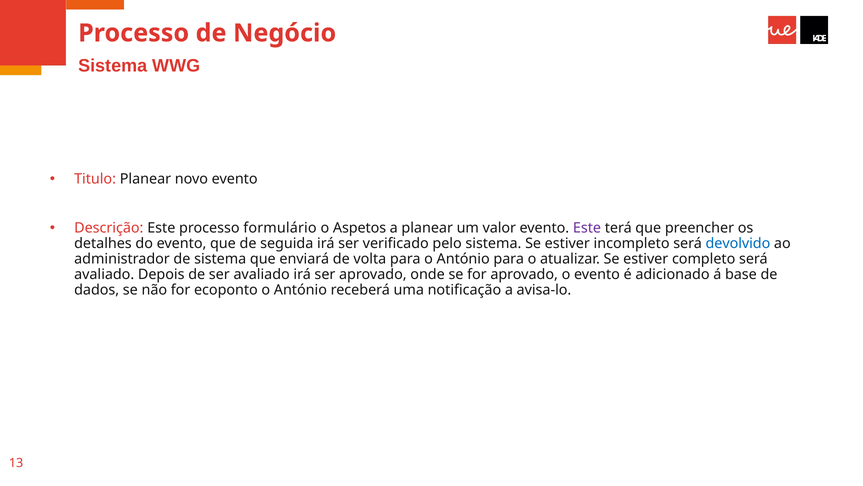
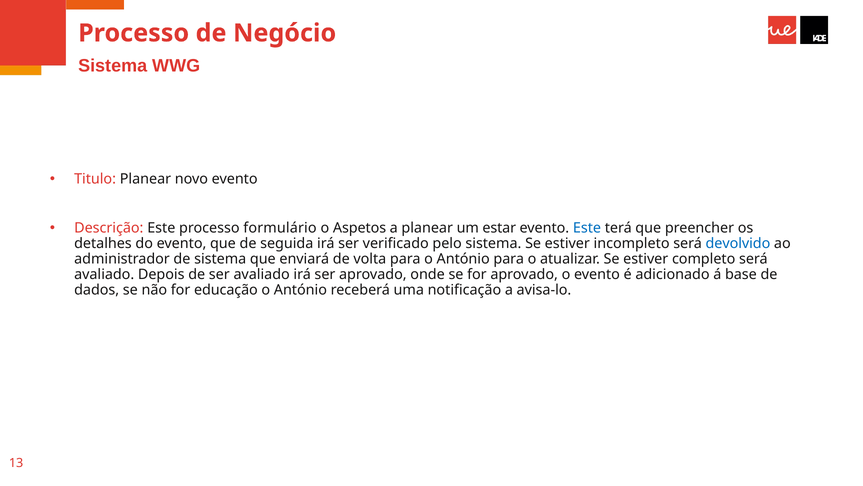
valor: valor -> estar
Este at (587, 228) colour: purple -> blue
ecoponto: ecoponto -> educação
